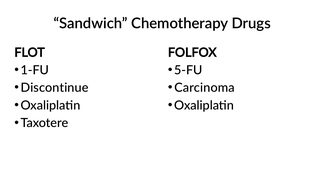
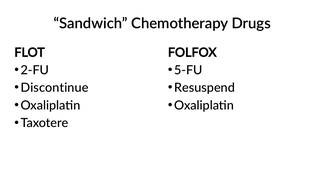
1-FU: 1-FU -> 2-FU
Carcinoma: Carcinoma -> Resuspend
